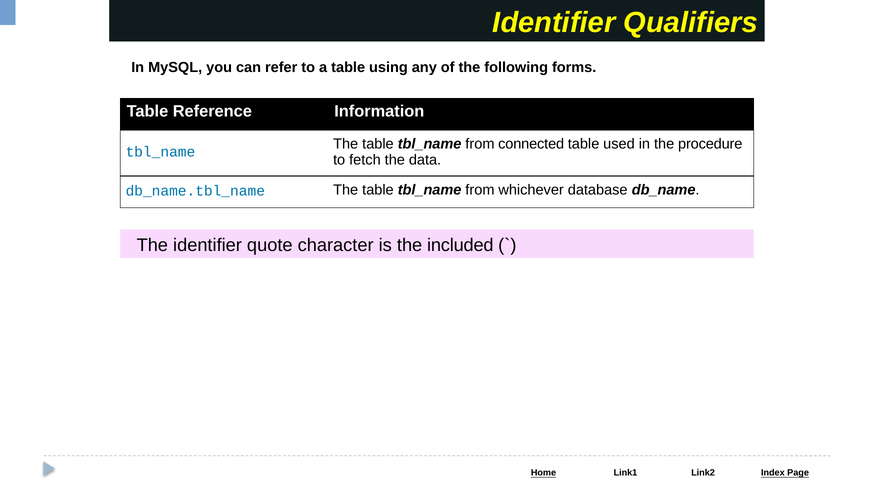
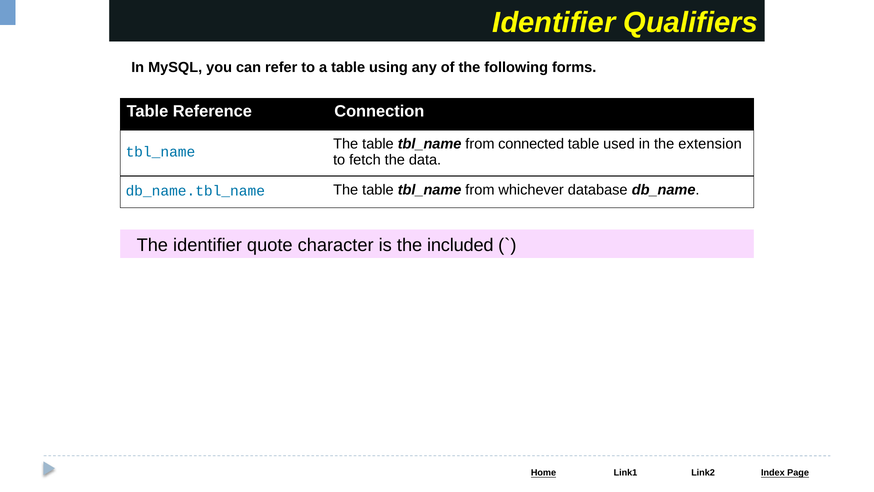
Information: Information -> Connection
procedure: procedure -> extension
